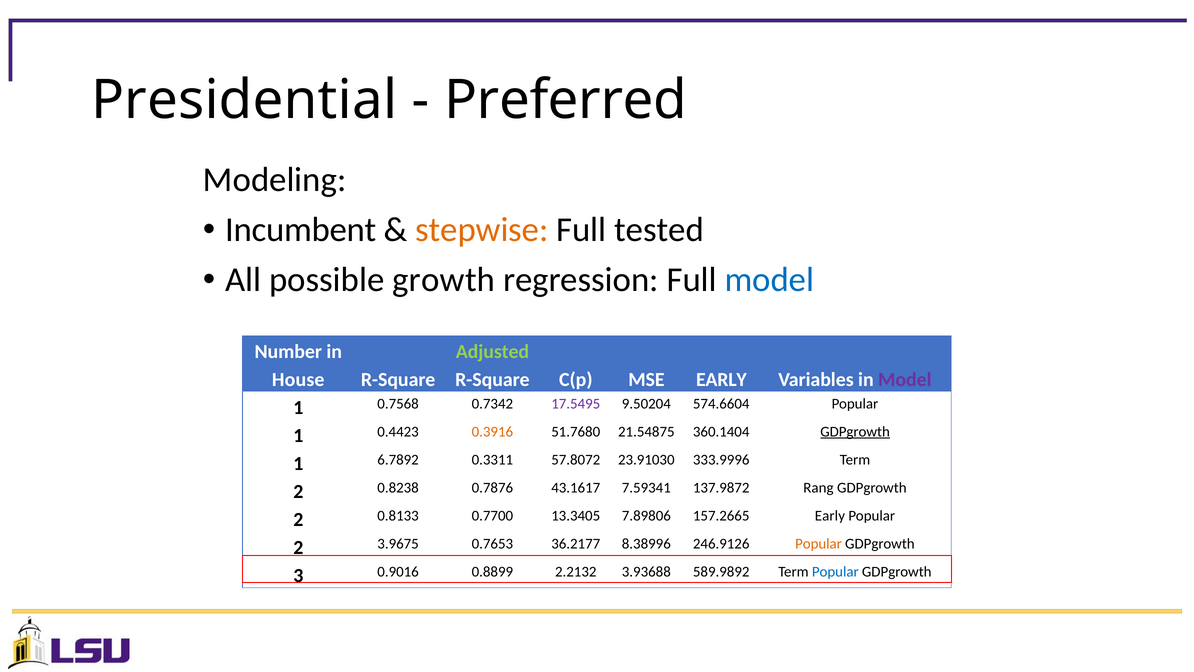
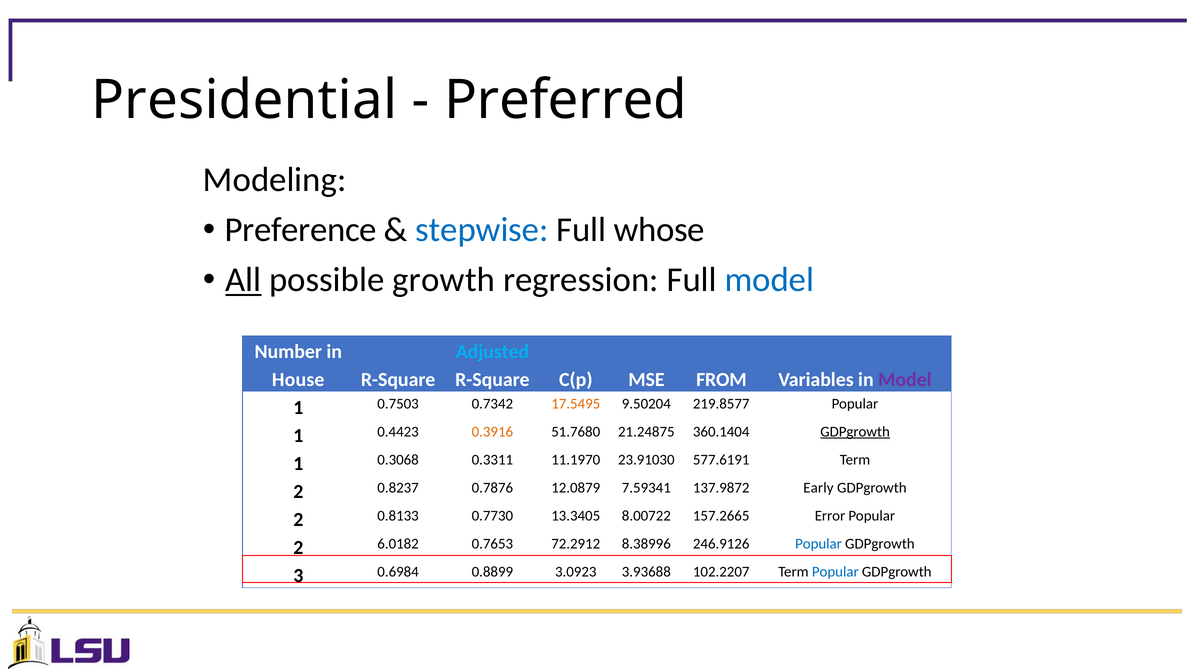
Incumbent: Incumbent -> Preference
stepwise colour: orange -> blue
tested: tested -> whose
All underline: none -> present
Adjusted colour: light green -> light blue
MSE EARLY: EARLY -> FROM
0.7568: 0.7568 -> 0.7503
17.5495 colour: purple -> orange
574.6604: 574.6604 -> 219.8577
21.54875: 21.54875 -> 21.24875
6.7892: 6.7892 -> 0.3068
57.8072: 57.8072 -> 11.1970
333.9996: 333.9996 -> 577.6191
0.8238: 0.8238 -> 0.8237
43.1617: 43.1617 -> 12.0879
Rang: Rang -> Early
0.7700: 0.7700 -> 0.7730
7.89806: 7.89806 -> 8.00722
157.2665 Early: Early -> Error
3.9675: 3.9675 -> 6.0182
36.2177: 36.2177 -> 72.2912
Popular at (819, 543) colour: orange -> blue
0.9016: 0.9016 -> 0.6984
2.2132: 2.2132 -> 3.0923
589.9892: 589.9892 -> 102.2207
